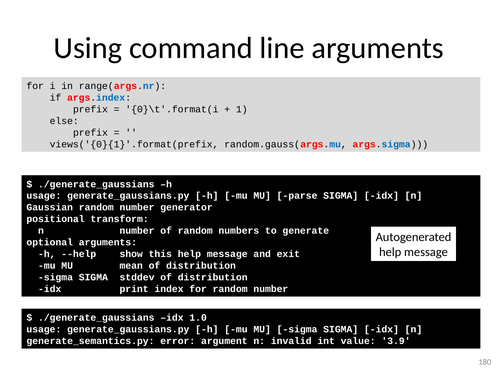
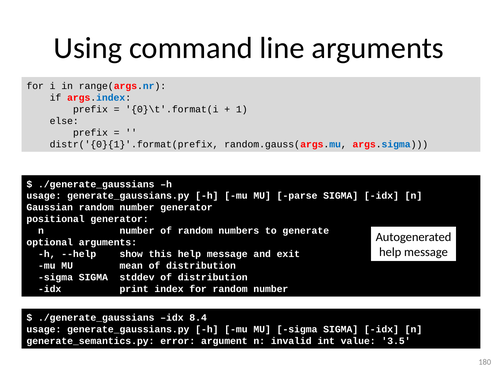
views('{0}{1}'.format(prefix: views('{0}{1}'.format(prefix -> distr('{0}{1}'.format(prefix
positional transform: transform -> generator
1.0: 1.0 -> 8.4
3.9: 3.9 -> 3.5
